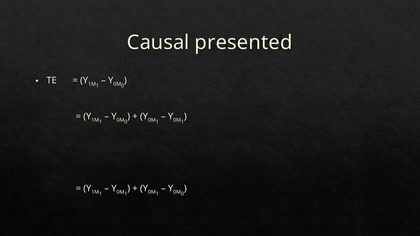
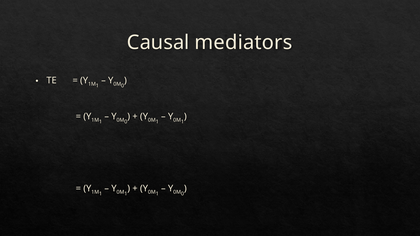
presented: presented -> mediators
